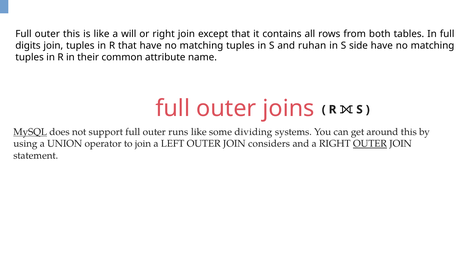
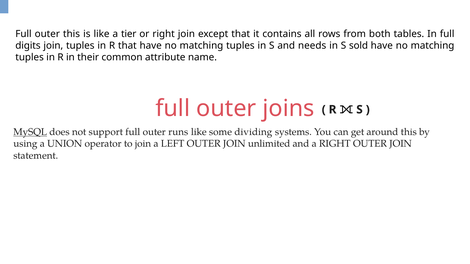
will: will -> tier
ruhan: ruhan -> needs
side: side -> sold
considers: considers -> unlimited
OUTER at (370, 144) underline: present -> none
